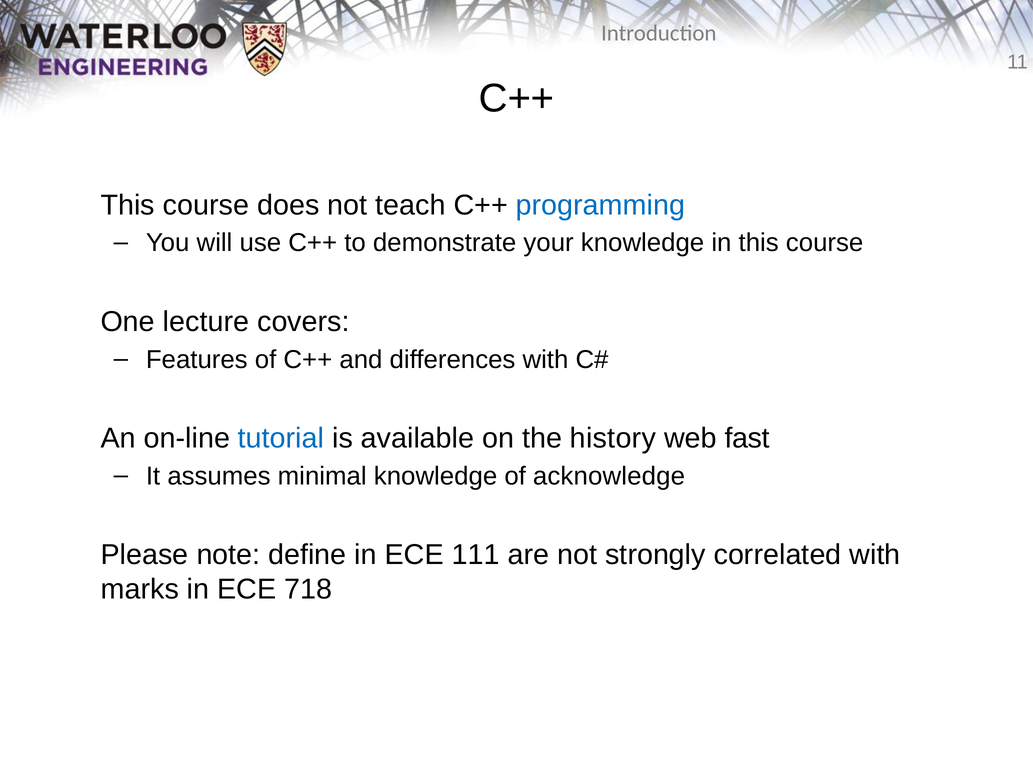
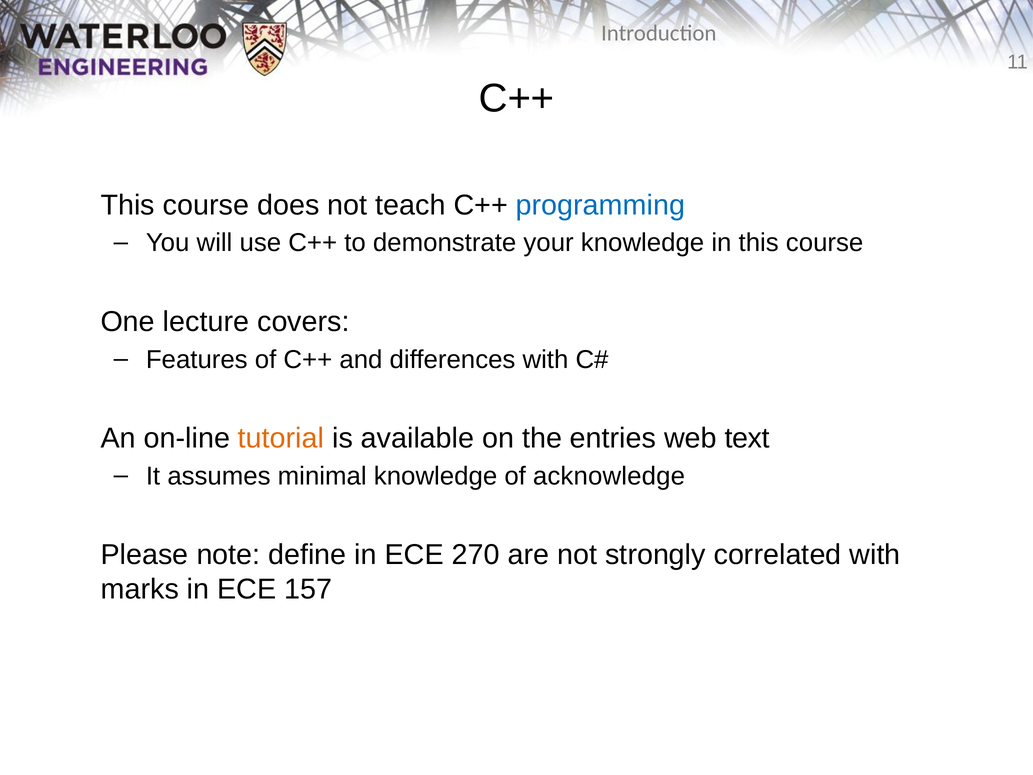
tutorial colour: blue -> orange
history: history -> entries
fast: fast -> text
111: 111 -> 270
718: 718 -> 157
